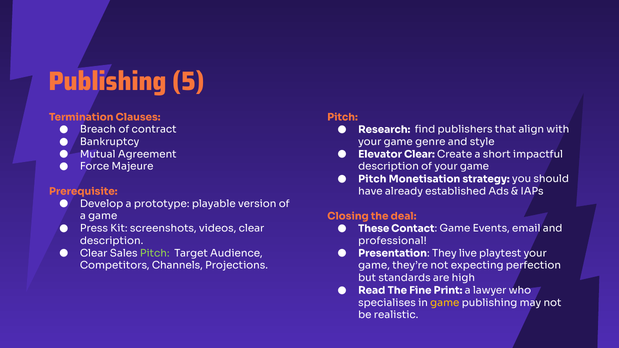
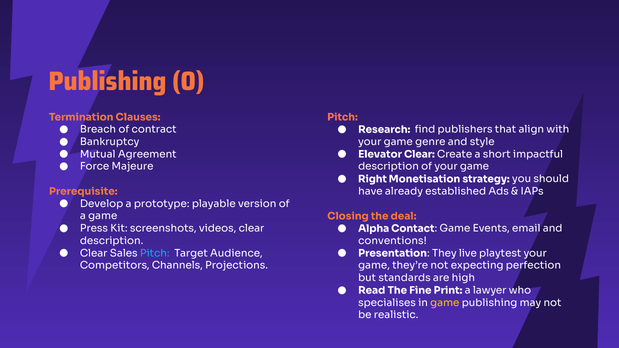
5: 5 -> 0
Pitch at (372, 179): Pitch -> Right
These: These -> Alpha
professional: professional -> conventions
Pitch at (155, 253) colour: light green -> light blue
